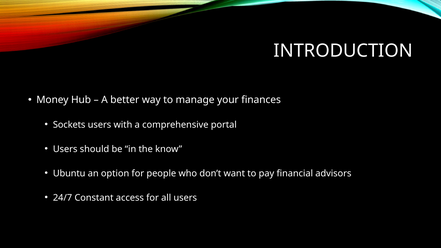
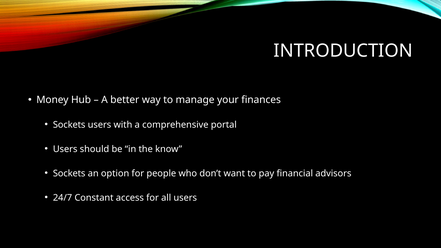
Ubuntu at (69, 173): Ubuntu -> Sockets
